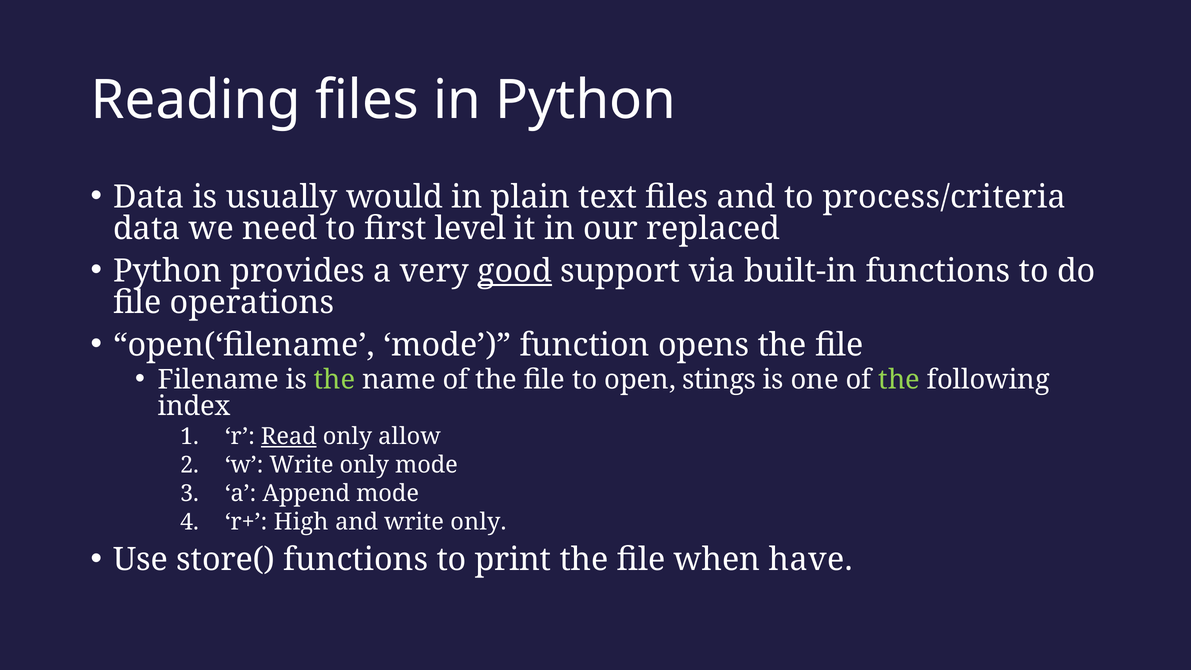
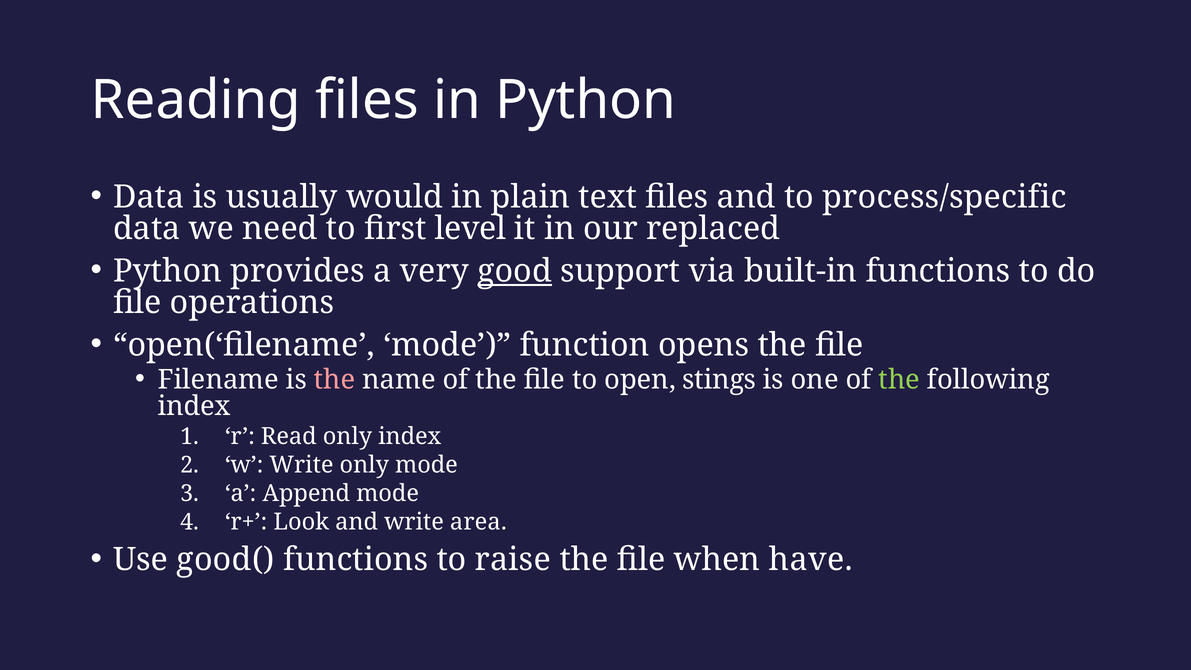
process/criteria: process/criteria -> process/specific
the at (335, 380) colour: light green -> pink
Read underline: present -> none
only allow: allow -> index
High: High -> Look
and write only: only -> area
store(: store( -> good(
print: print -> raise
